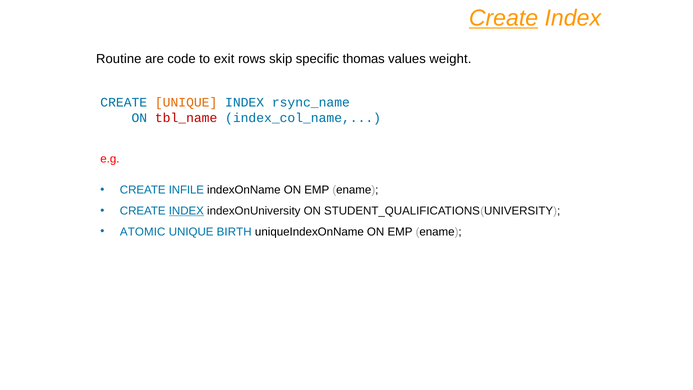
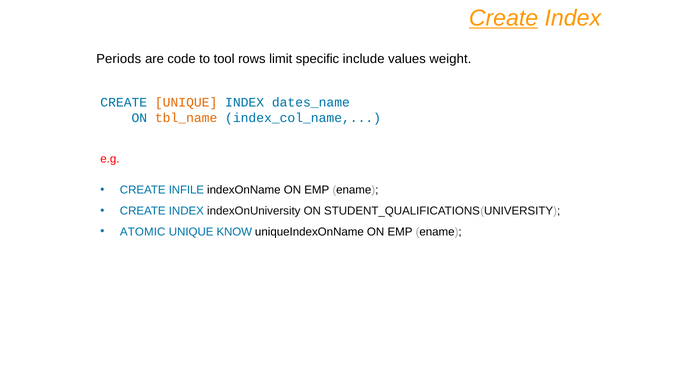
Routine: Routine -> Periods
exit: exit -> tool
skip: skip -> limit
thomas: thomas -> include
rsync_name: rsync_name -> dates_name
tbl_name colour: red -> orange
INDEX at (186, 211) underline: present -> none
BIRTH: BIRTH -> KNOW
